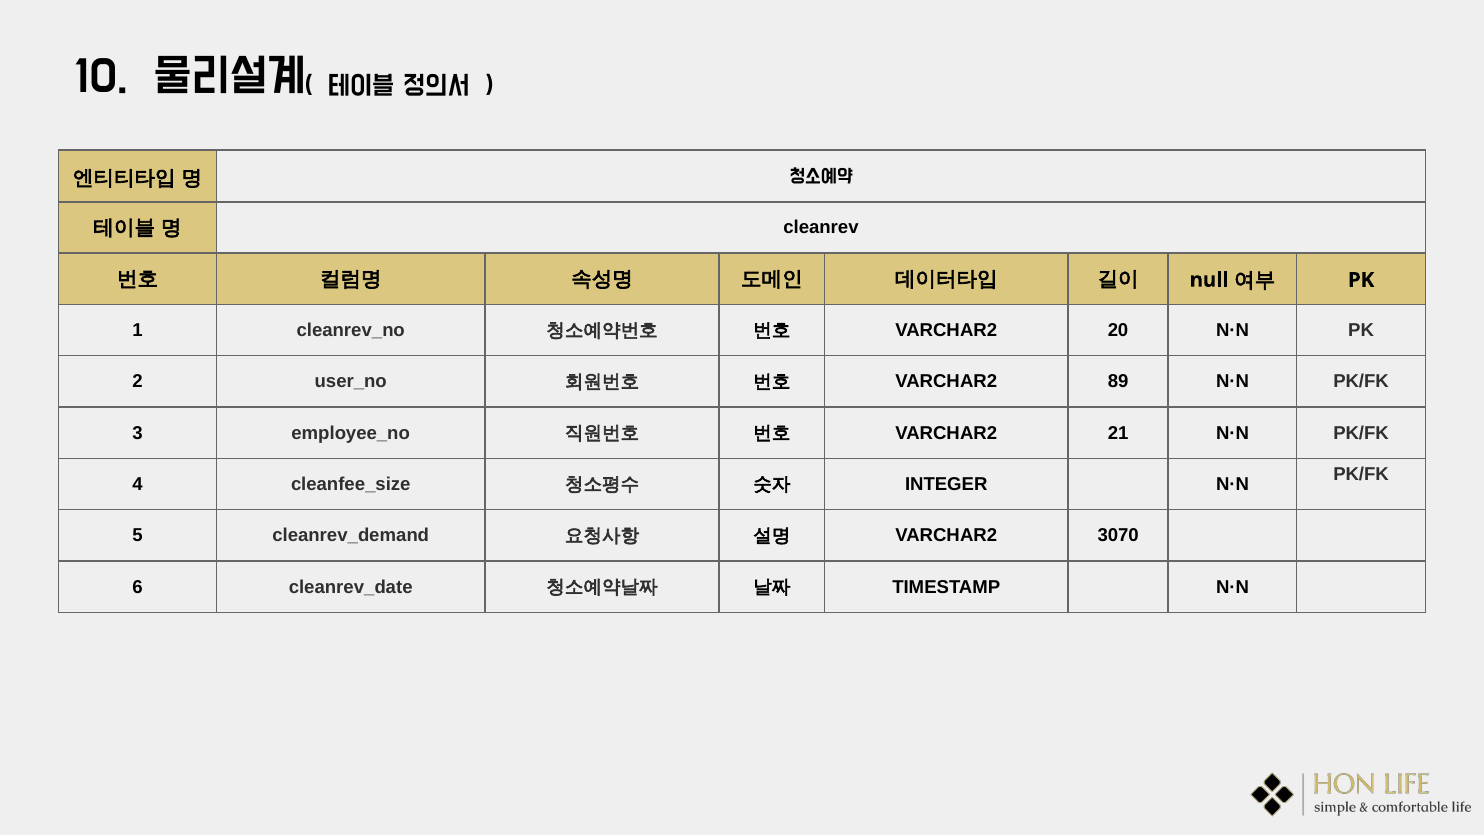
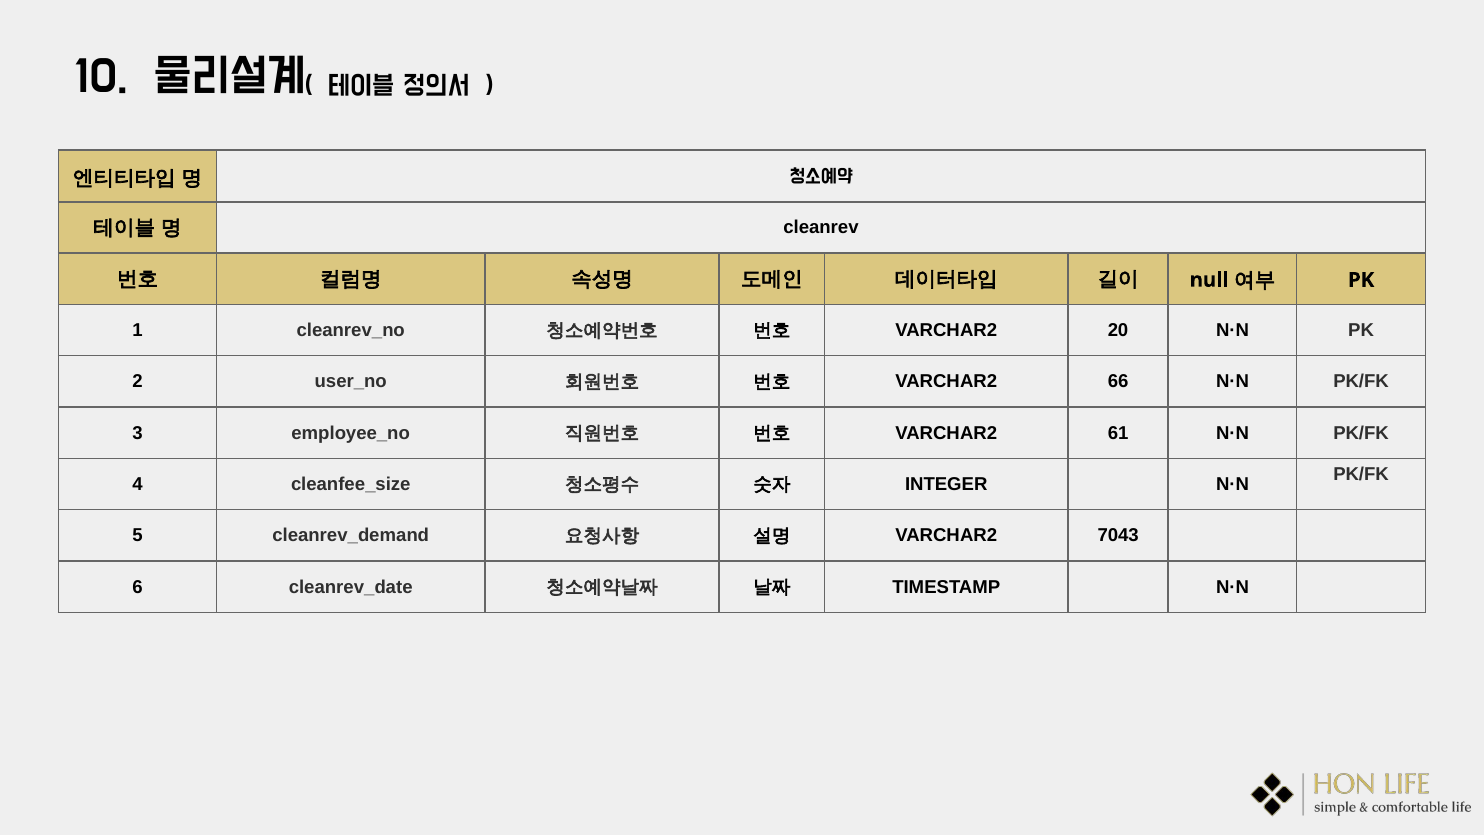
89: 89 -> 66
21: 21 -> 61
3070: 3070 -> 7043
